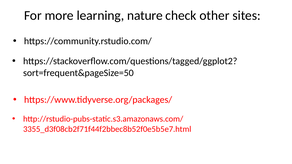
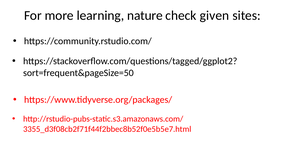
other: other -> given
